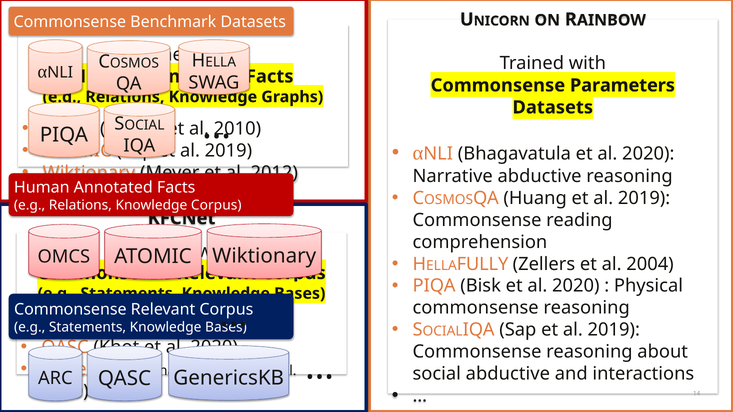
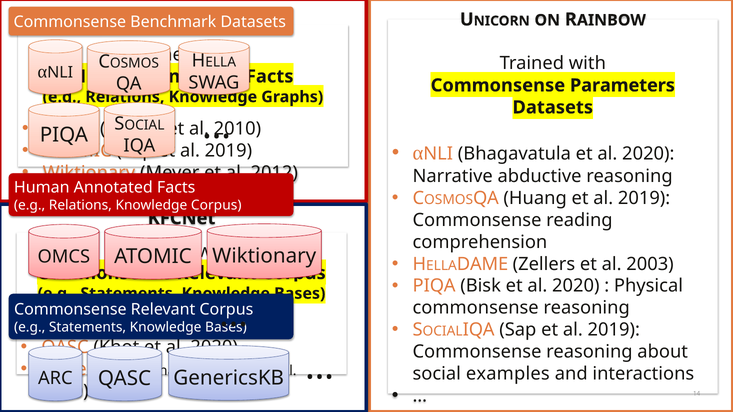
FULLY: FULLY -> DAME
2004: 2004 -> 2003
abductive at (508, 374): abductive -> examples
